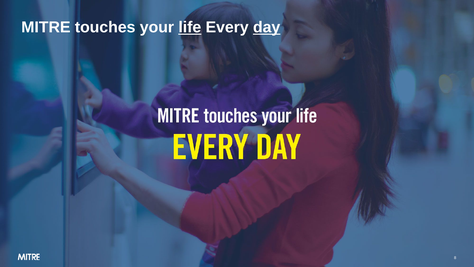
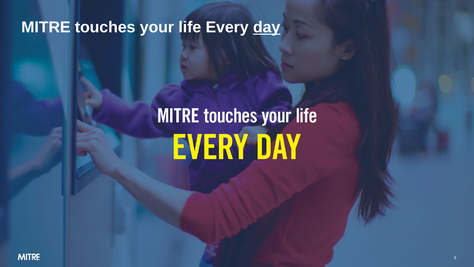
life underline: present -> none
